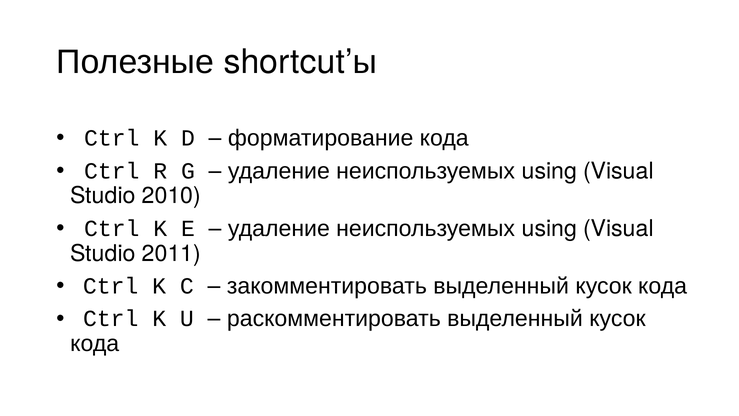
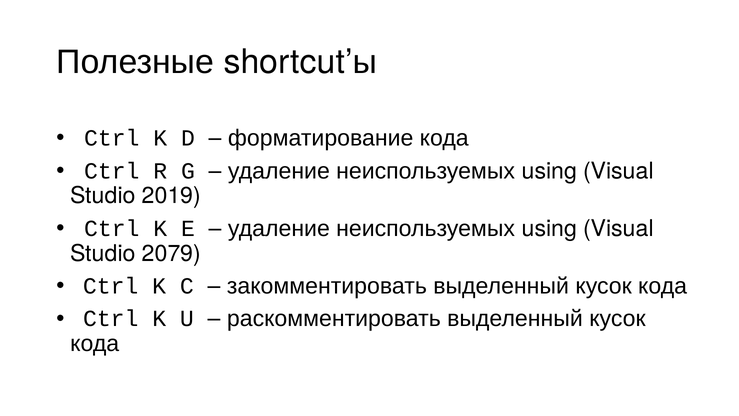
2010: 2010 -> 2019
2011: 2011 -> 2079
